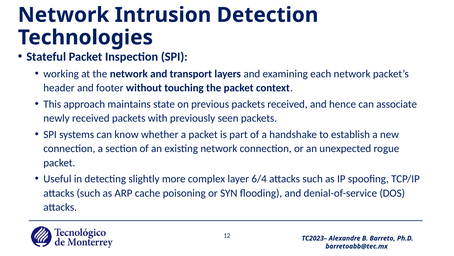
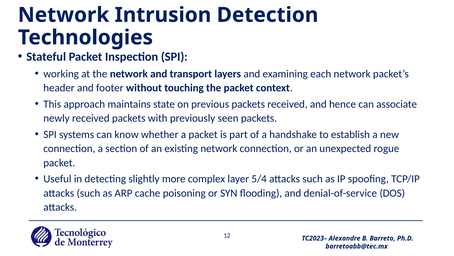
6/4: 6/4 -> 5/4
